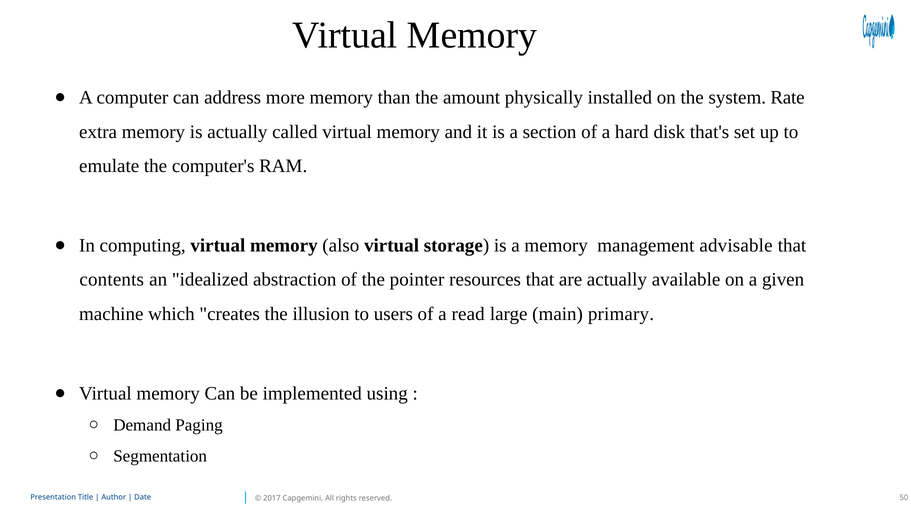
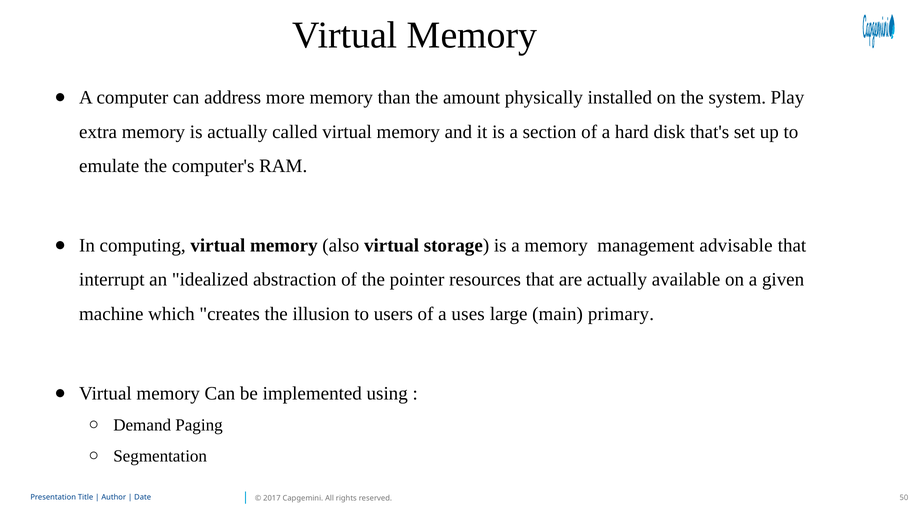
Rate: Rate -> Play
contents: contents -> interrupt
read: read -> uses
